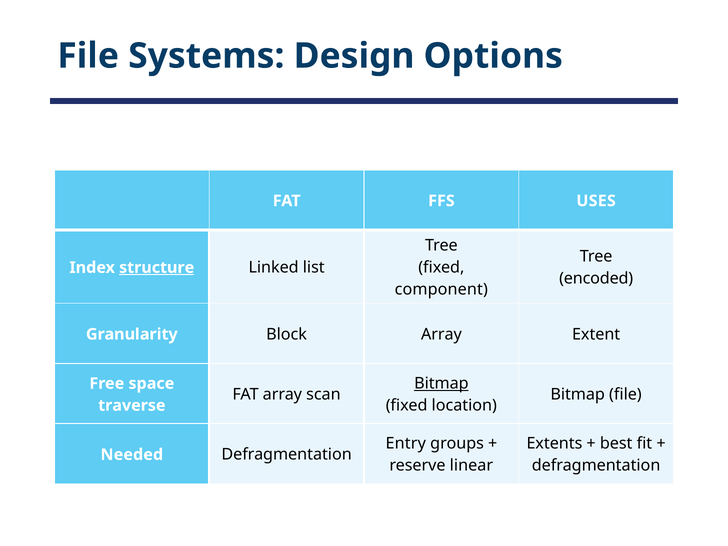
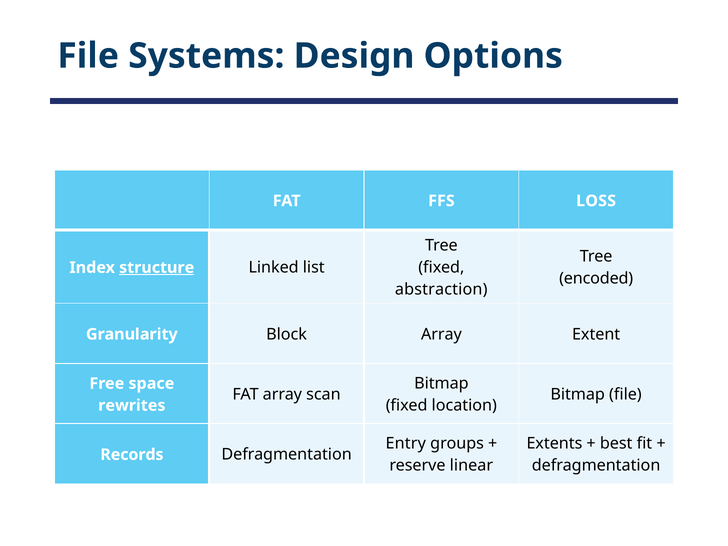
USES: USES -> LOSS
component: component -> abstraction
Bitmap at (441, 383) underline: present -> none
traverse: traverse -> rewrites
Needed: Needed -> Records
